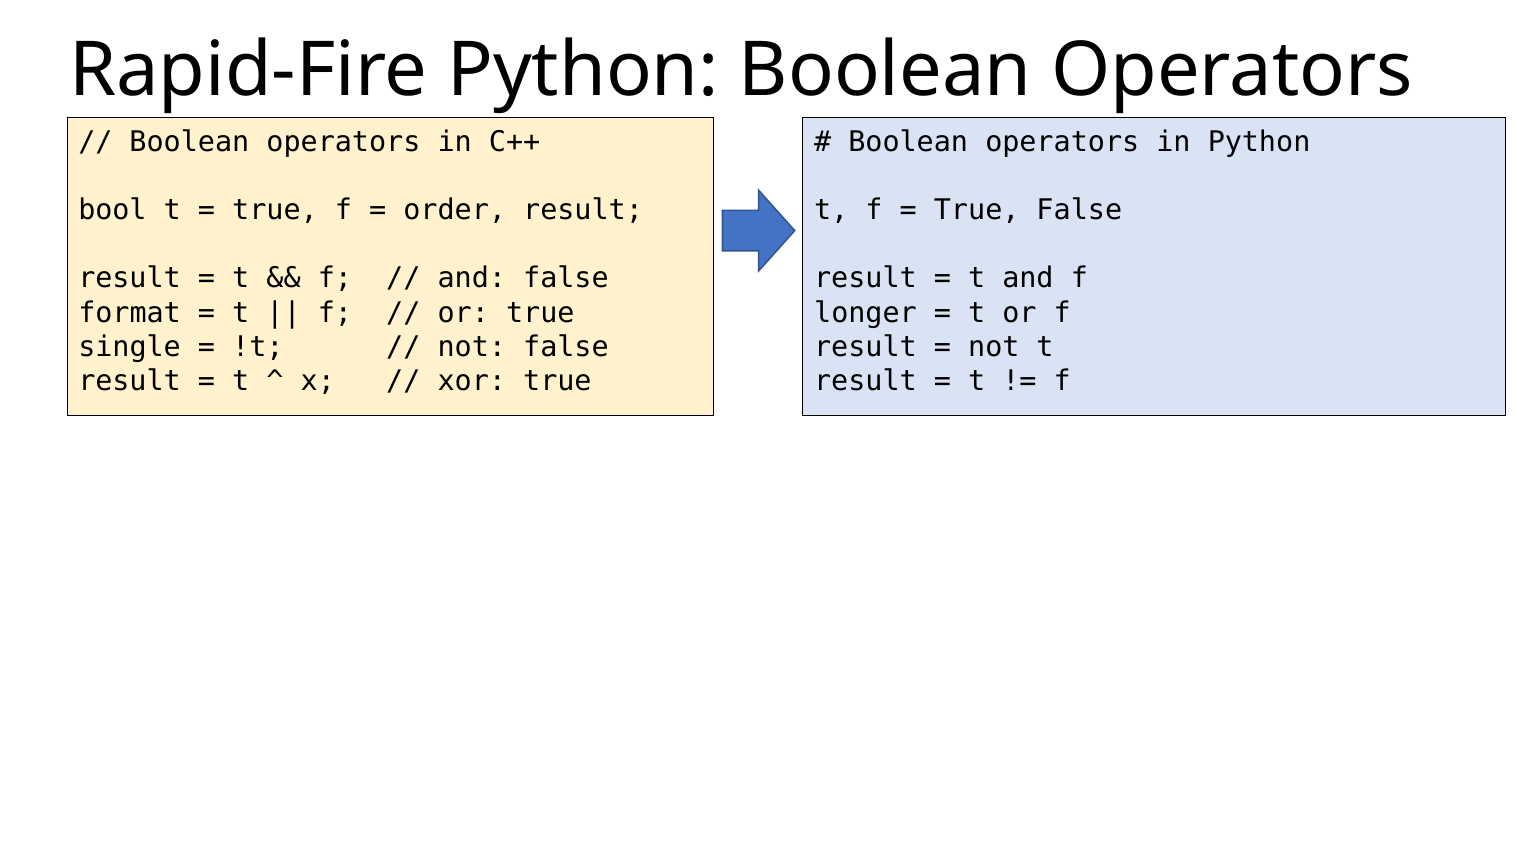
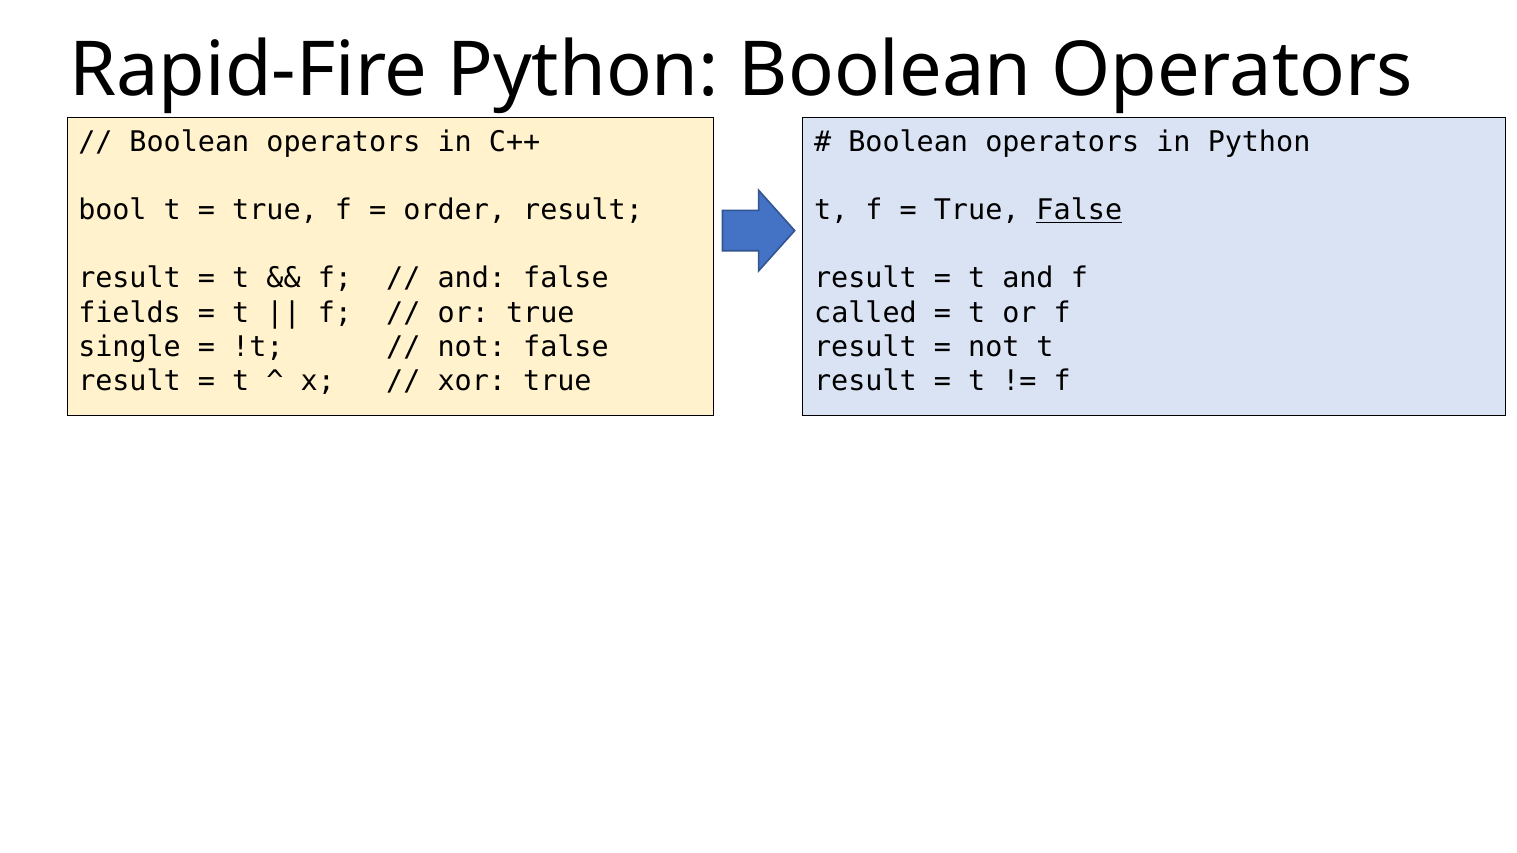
False at (1079, 210) underline: none -> present
format: format -> fields
longer: longer -> called
